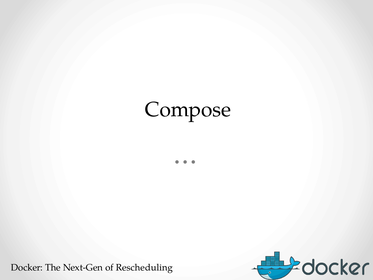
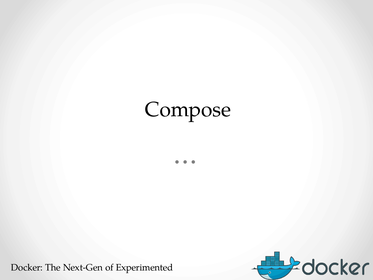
Rescheduling: Rescheduling -> Experimented
